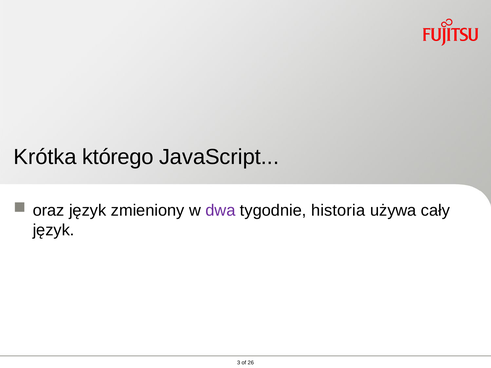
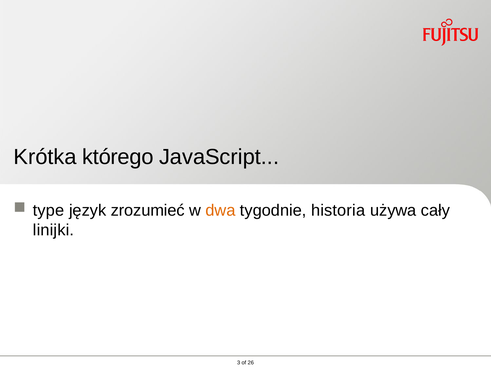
oraz: oraz -> type
zmieniony: zmieniony -> zrozumieć
dwa colour: purple -> orange
język at (54, 230): język -> linijki
